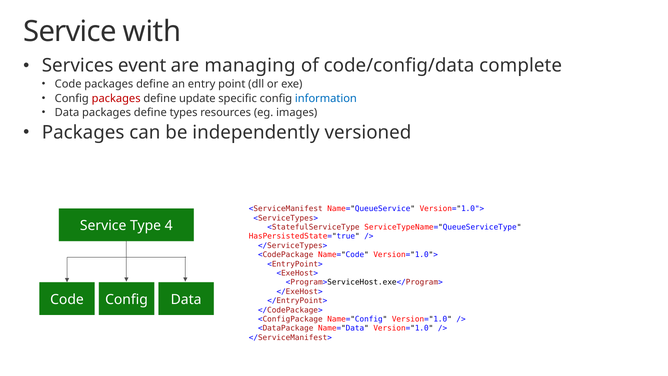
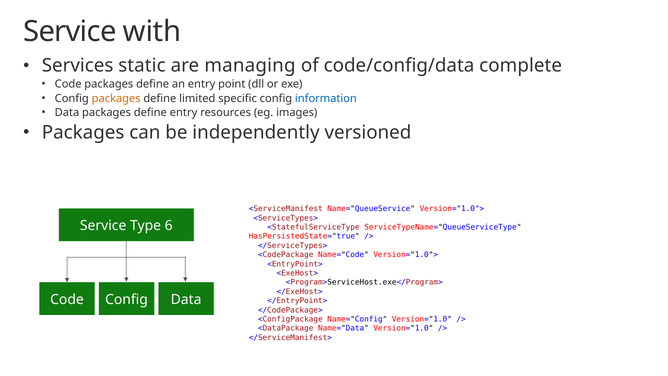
event: event -> static
packages at (116, 98) colour: red -> orange
update: update -> limited
define types: types -> entry
4: 4 -> 6
